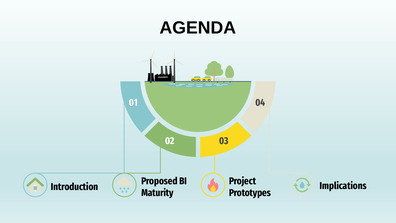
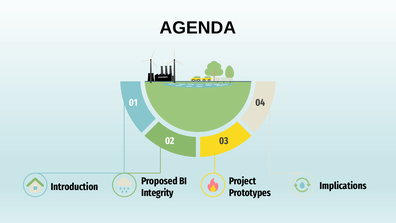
Maturity: Maturity -> Integrity
